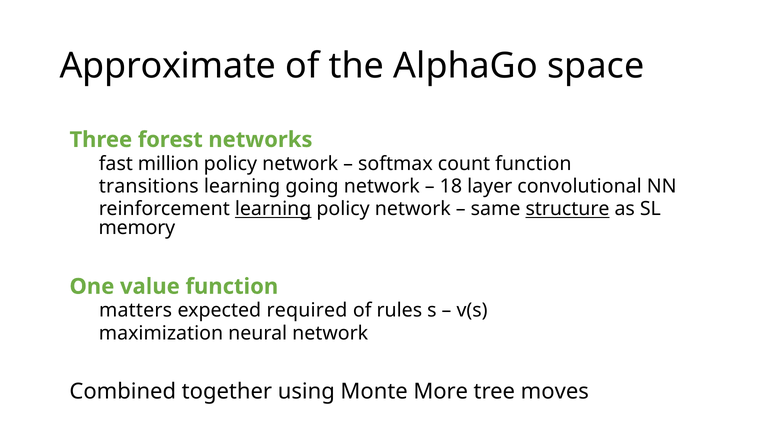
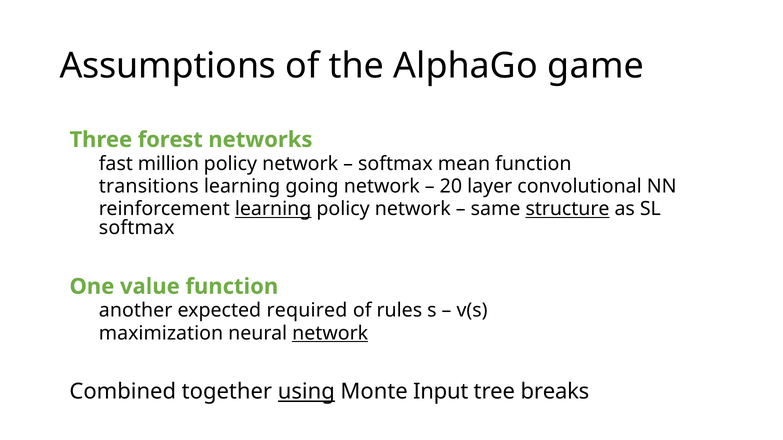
Approximate: Approximate -> Assumptions
space: space -> game
count: count -> mean
18: 18 -> 20
memory at (137, 228): memory -> softmax
matters: matters -> another
network at (330, 333) underline: none -> present
using underline: none -> present
More: More -> Input
moves: moves -> breaks
